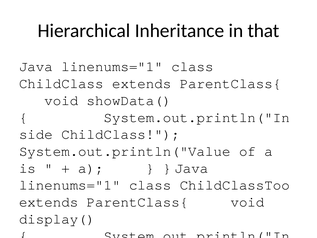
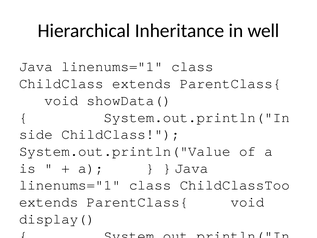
that: that -> well
